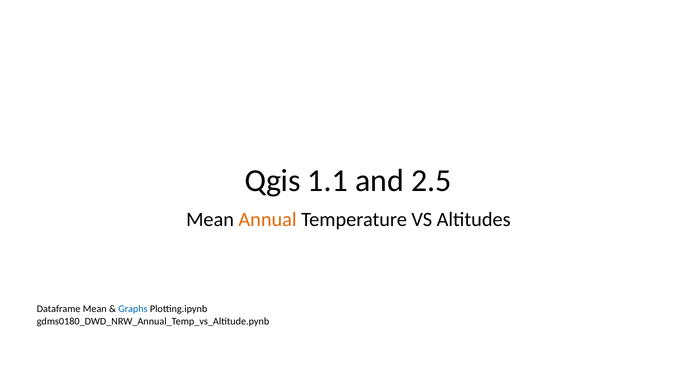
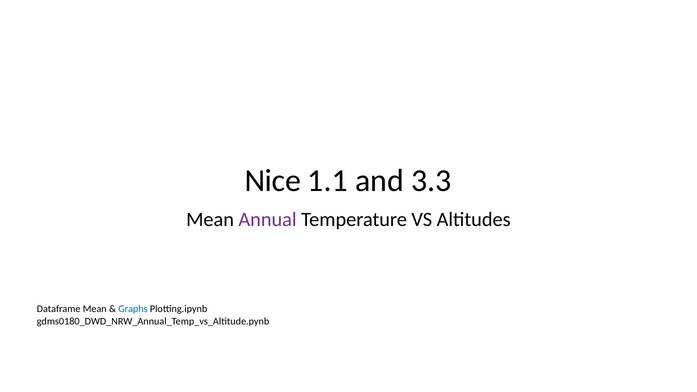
Qgis: Qgis -> Nice
2.5: 2.5 -> 3.3
Annual colour: orange -> purple
